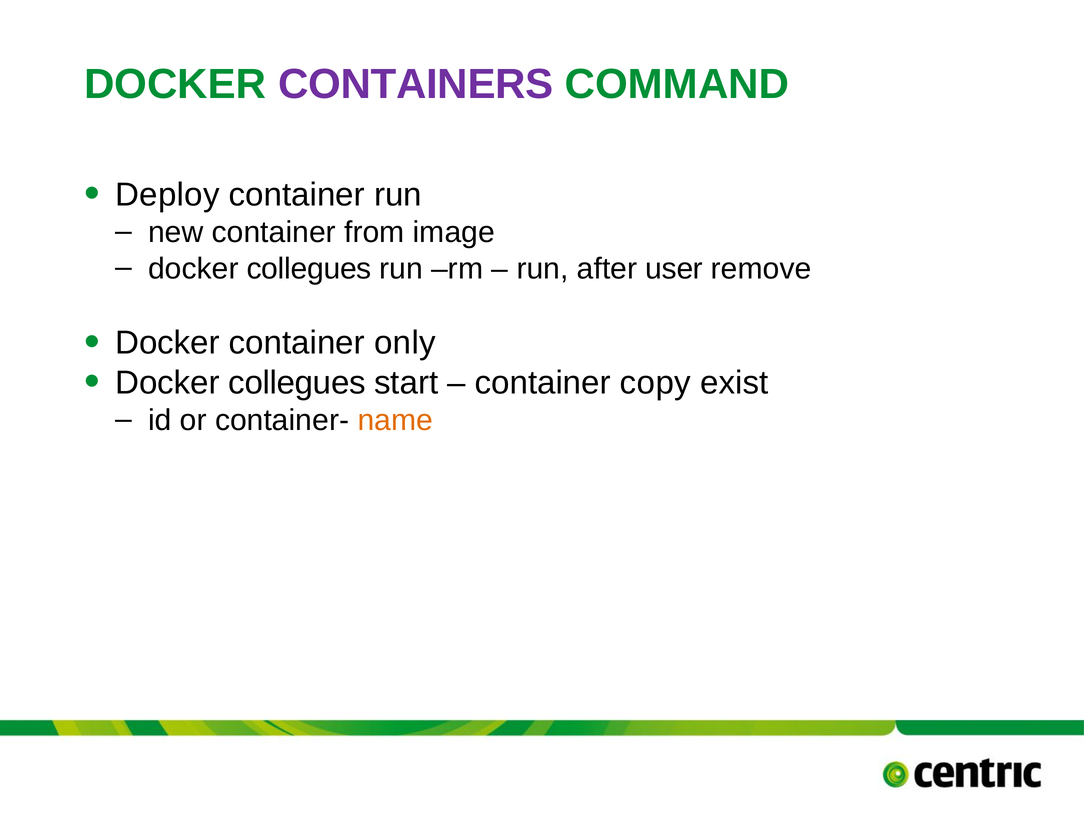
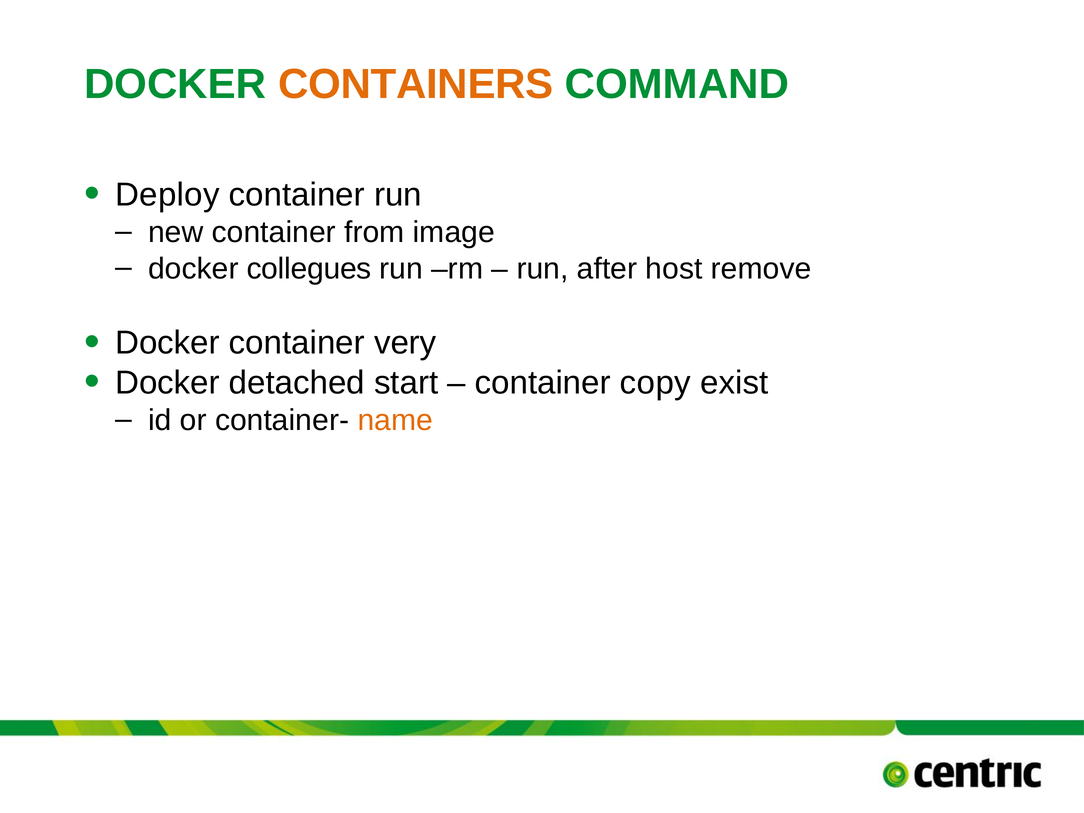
CONTAINERS colour: purple -> orange
user: user -> host
only: only -> very
collegues at (297, 383): collegues -> detached
